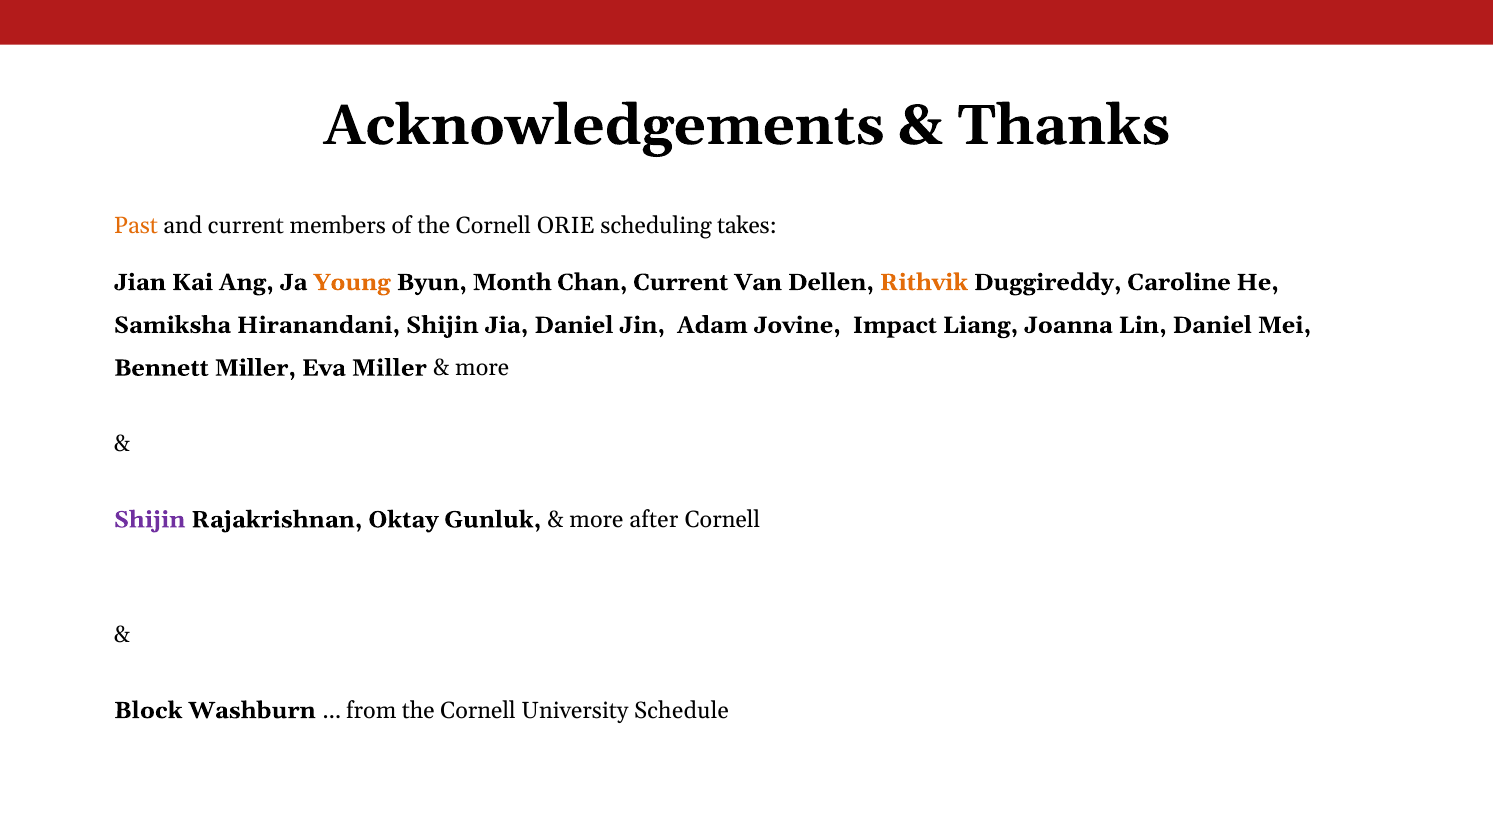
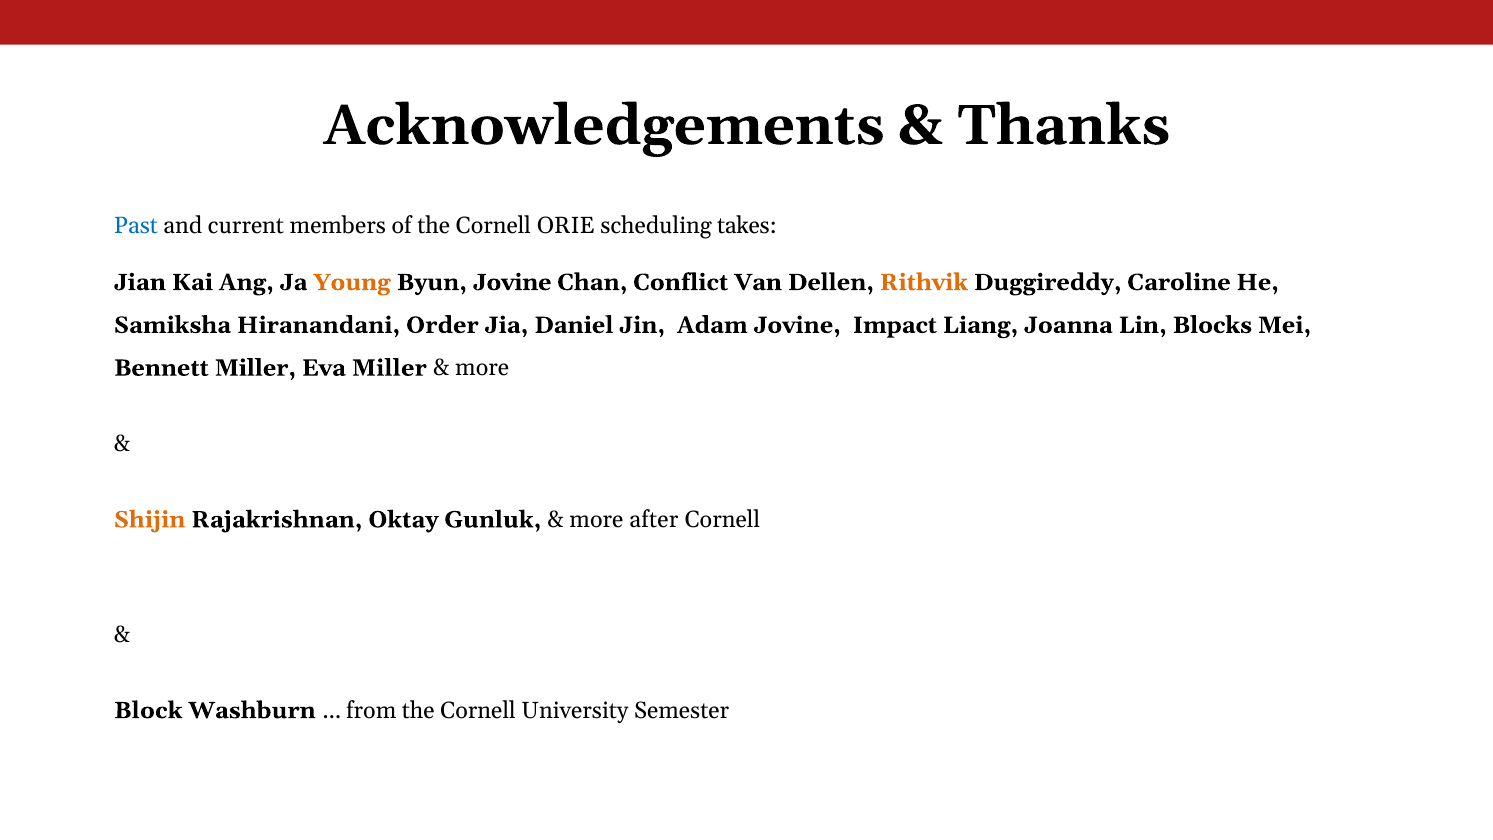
Past colour: orange -> blue
Byun Month: Month -> Jovine
Chan Current: Current -> Conflict
Hiranandani Shijin: Shijin -> Order
Lin Daniel: Daniel -> Blocks
Shijin at (150, 520) colour: purple -> orange
Schedule: Schedule -> Semester
